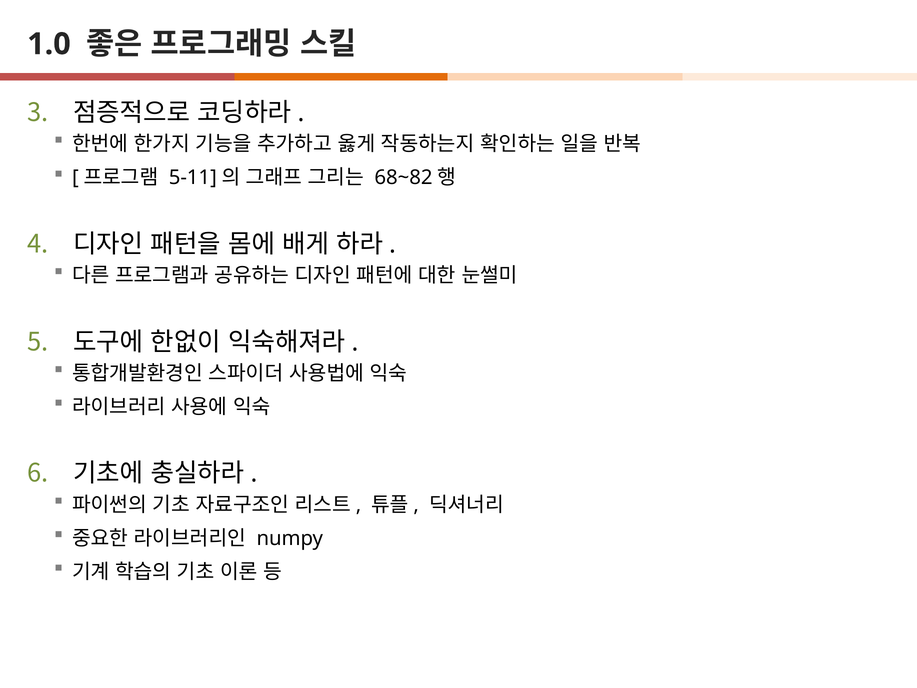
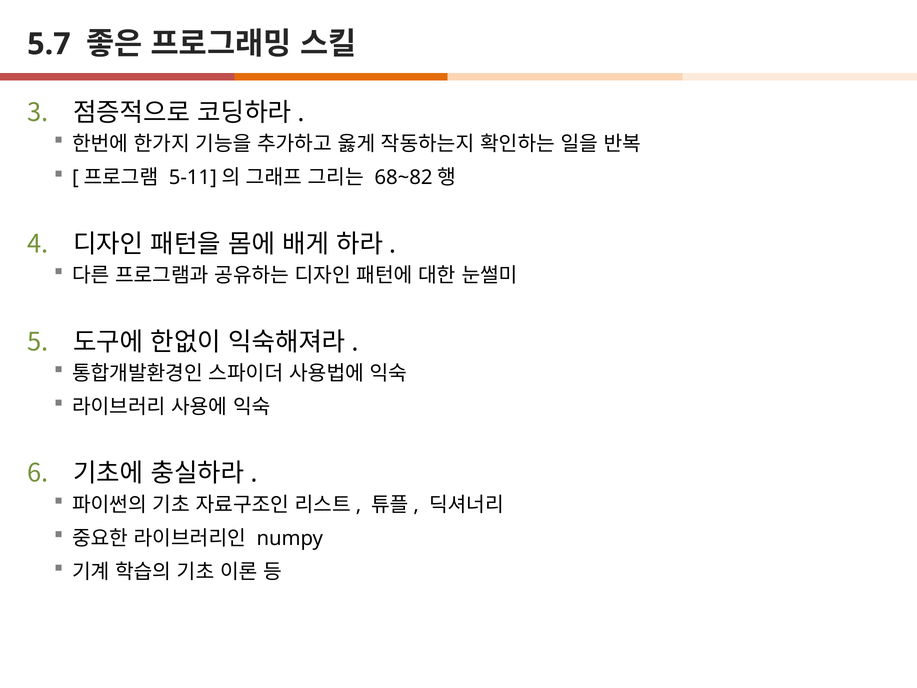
1.0: 1.0 -> 5.7
